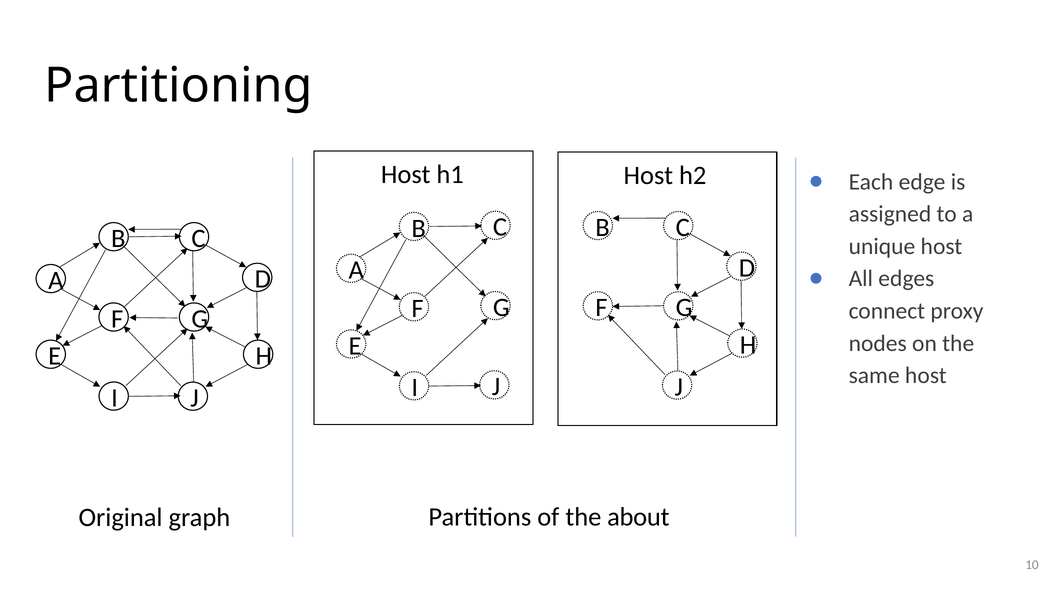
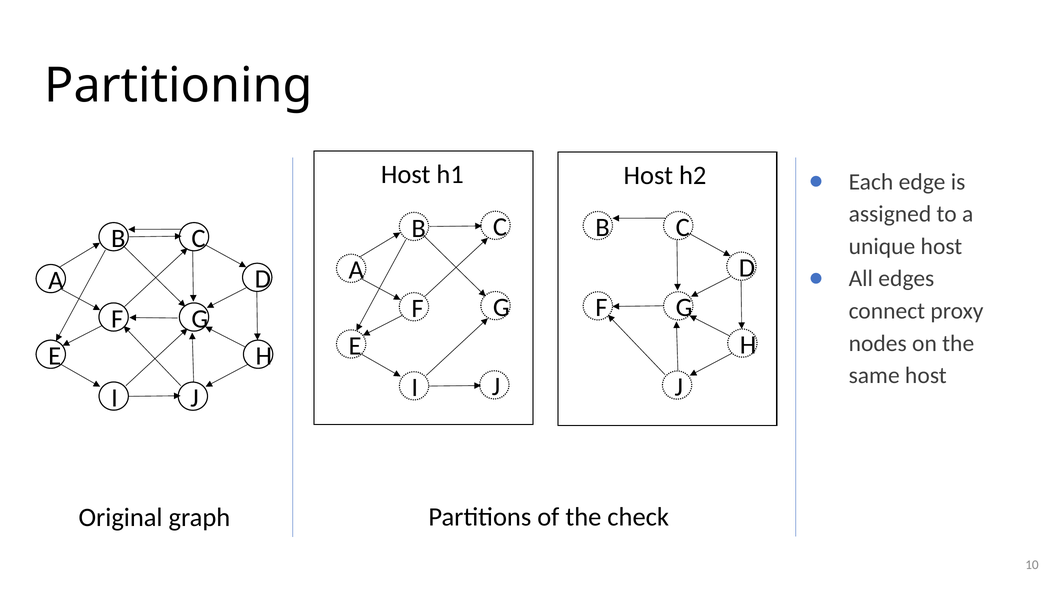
about: about -> check
